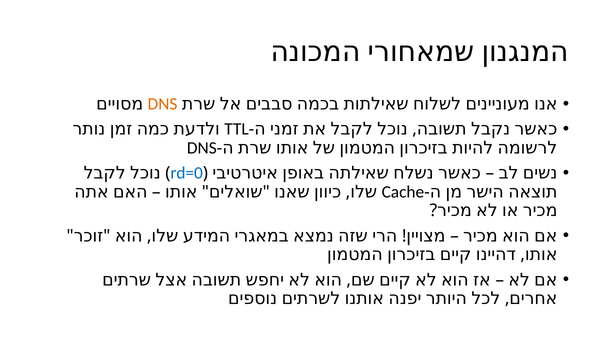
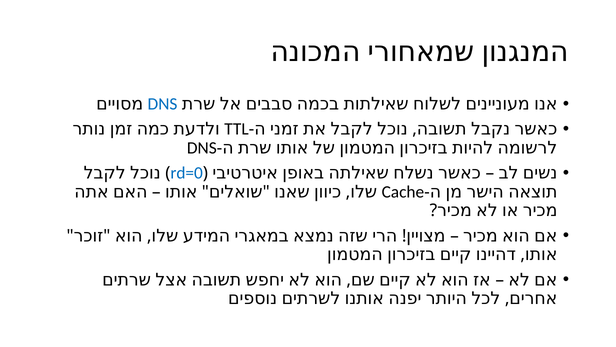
DNS at (162, 104) colour: orange -> blue
